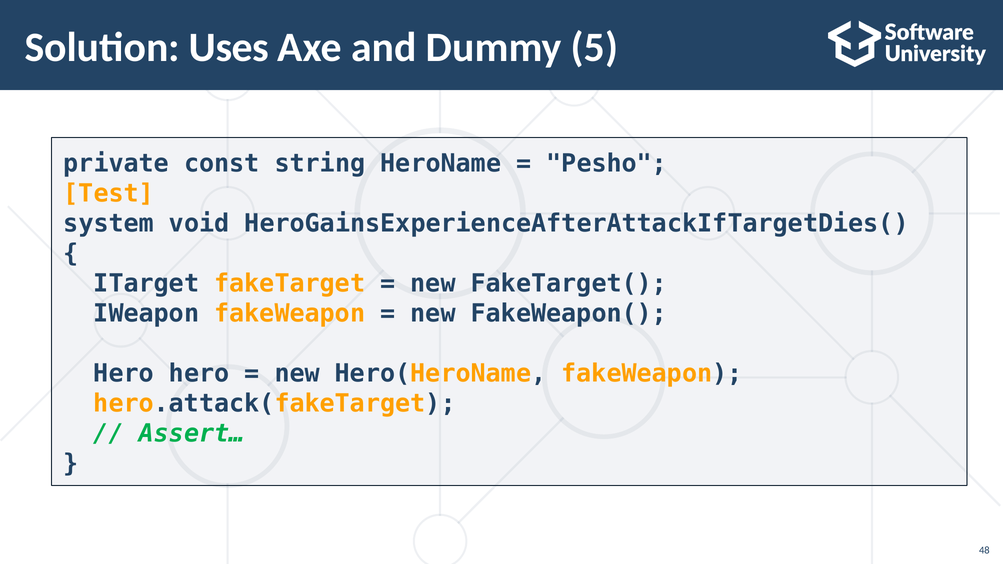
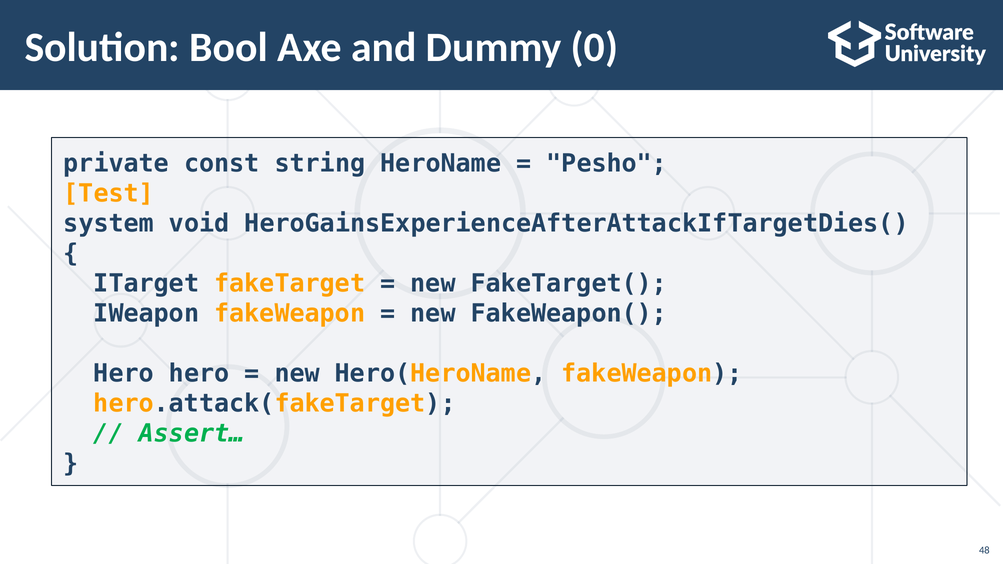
Uses: Uses -> Bool
5: 5 -> 0
